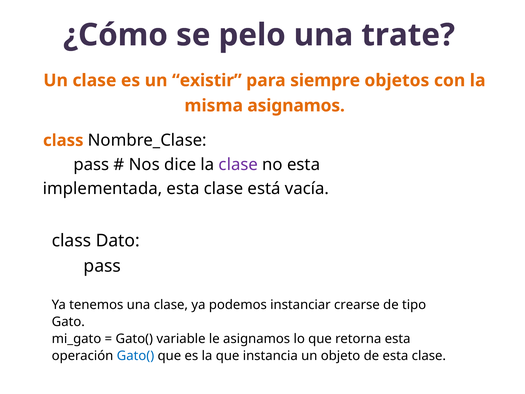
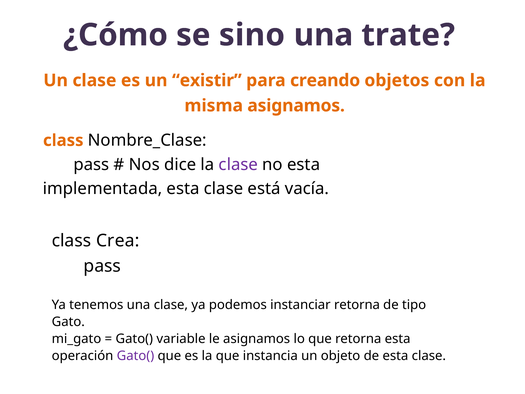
pelo: pelo -> sino
siempre: siempre -> creando
Dato: Dato -> Crea
instanciar crearse: crearse -> retorna
Gato( at (135, 356) colour: blue -> purple
